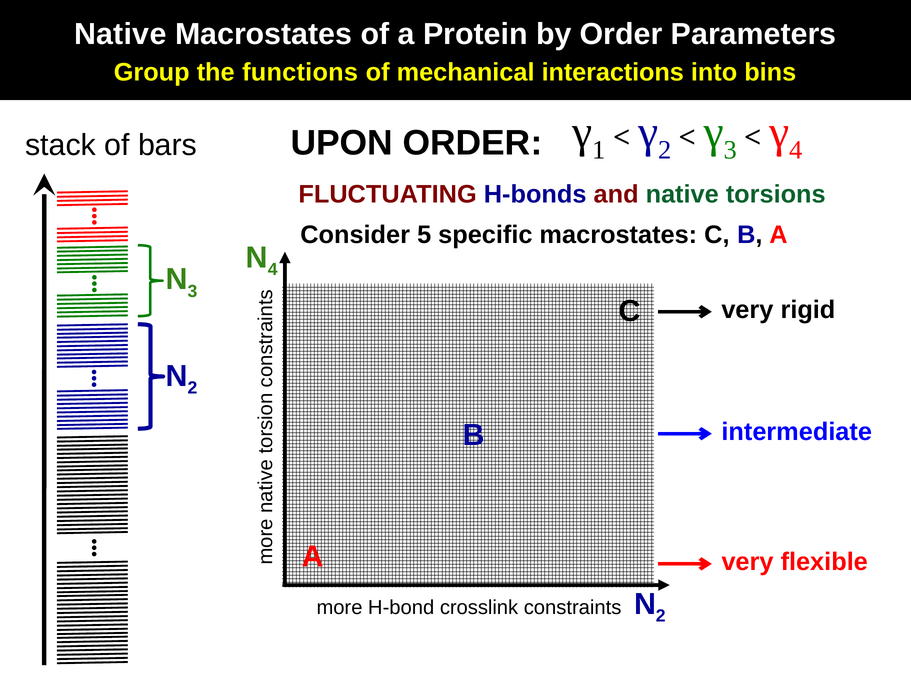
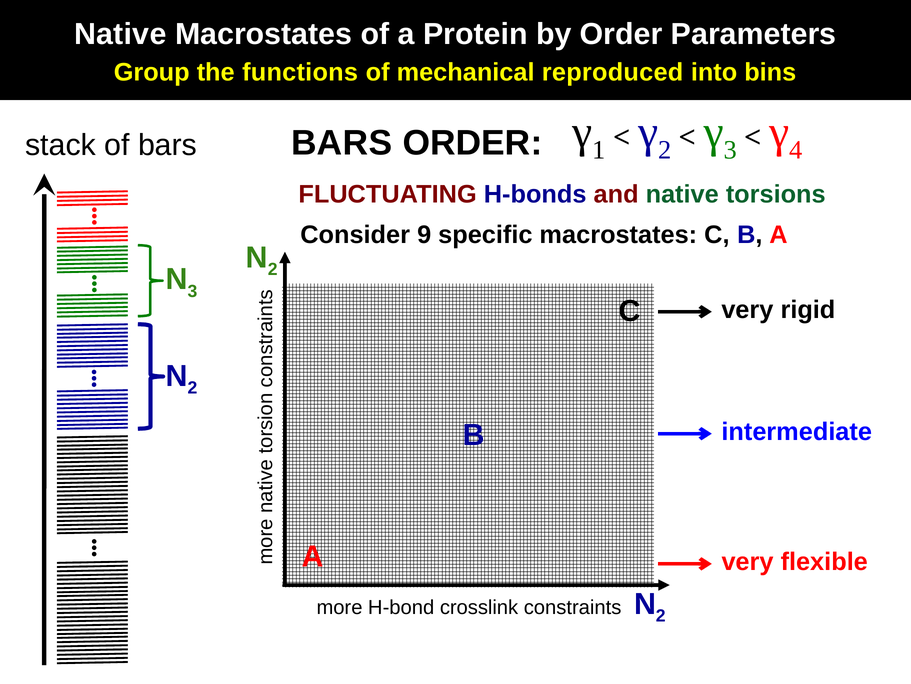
interactions: interactions -> reproduced
UPON at (342, 143): UPON -> BARS
5: 5 -> 9
4 at (273, 269): 4 -> 2
